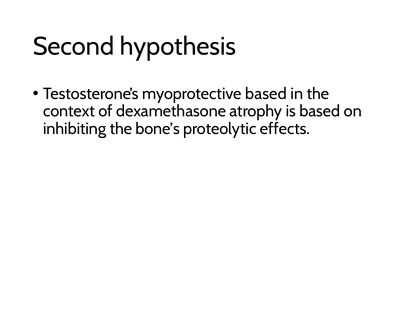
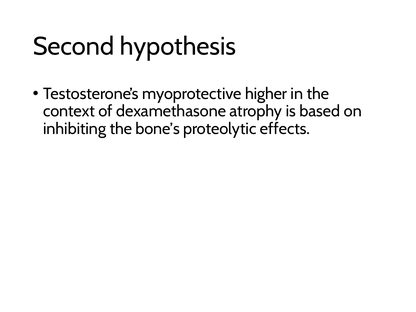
myoprotective based: based -> higher
